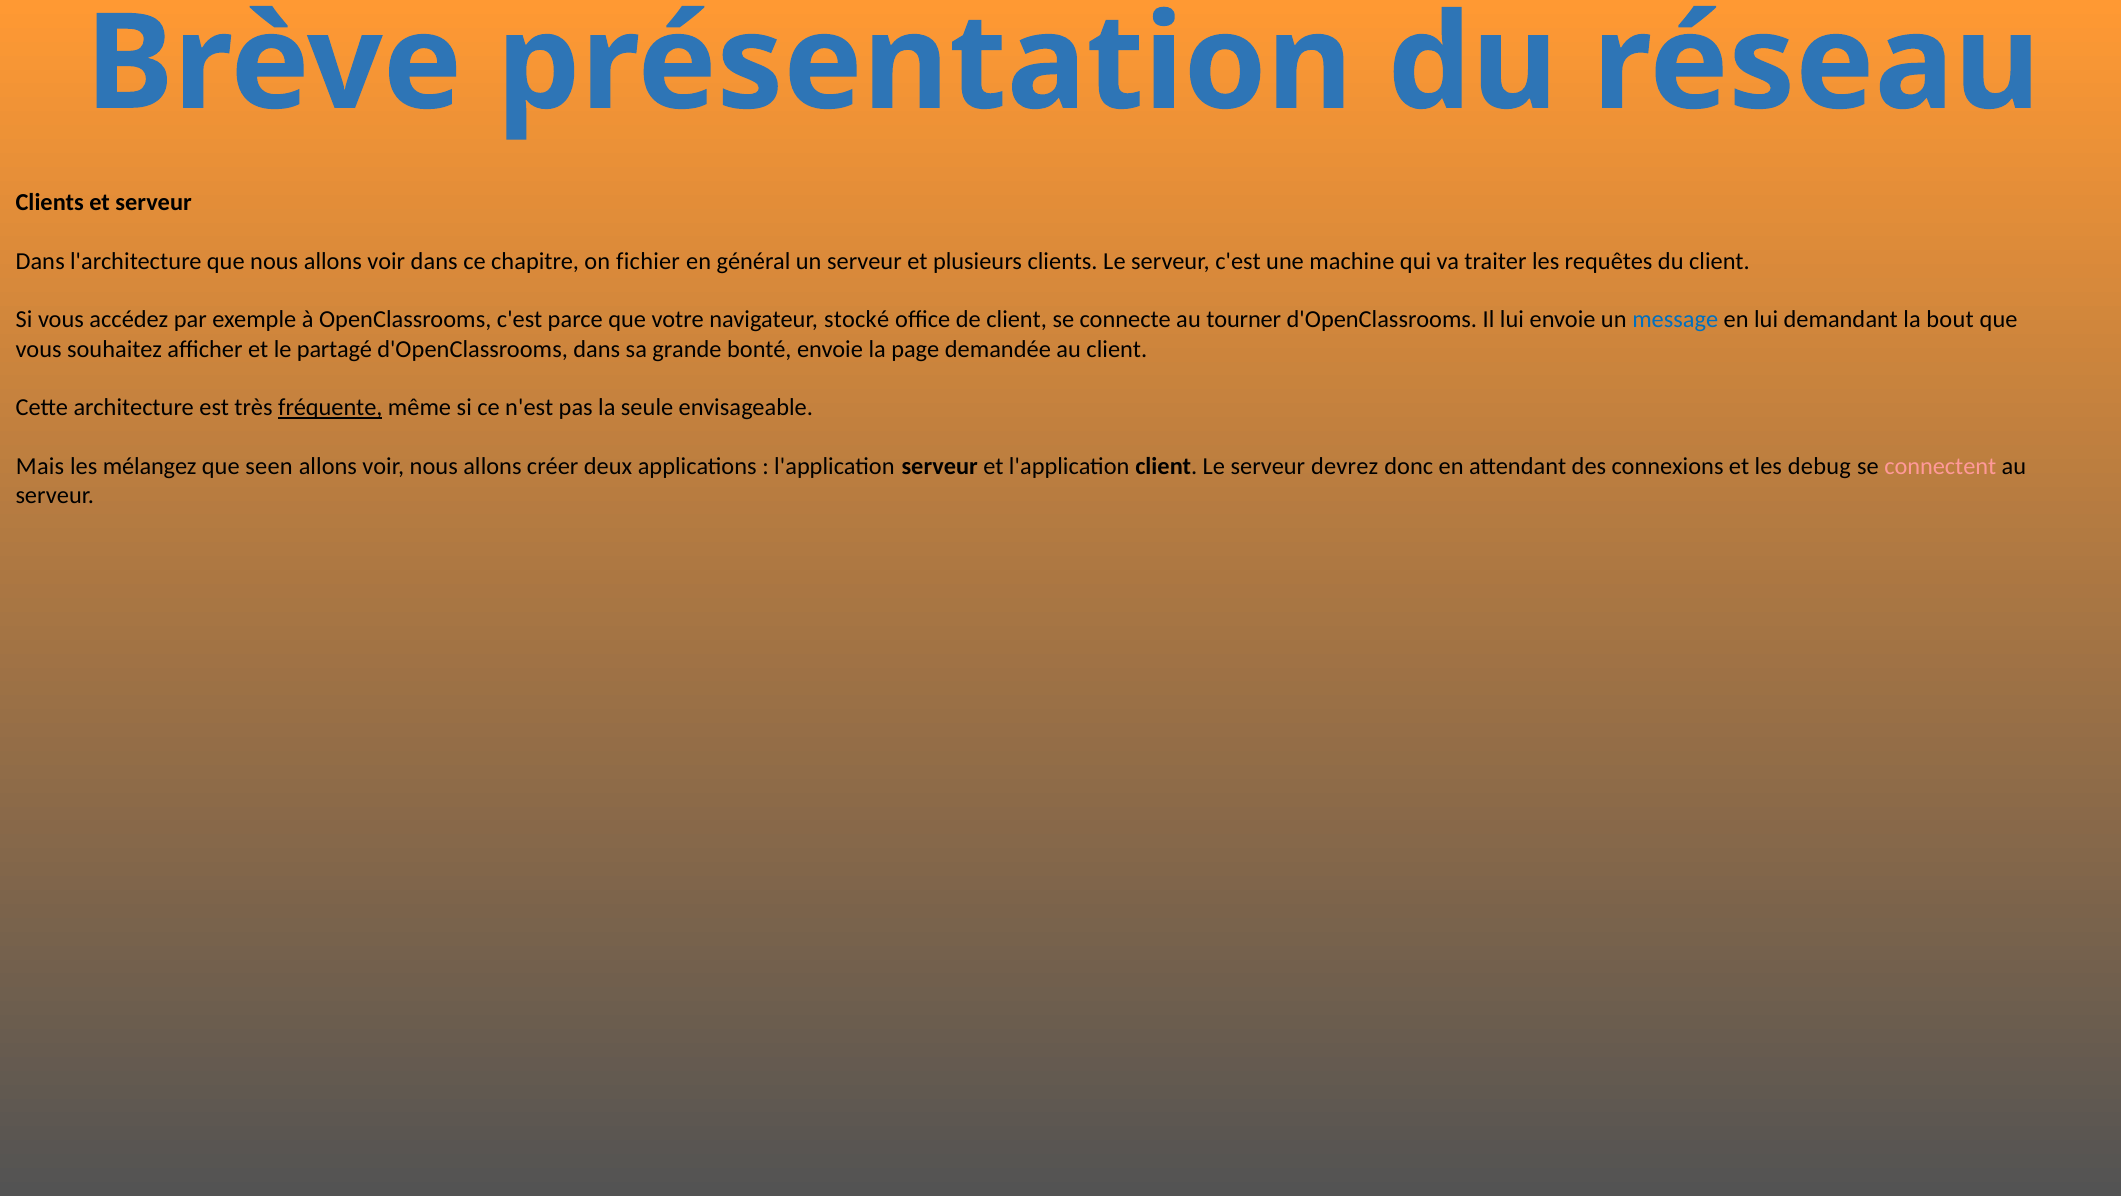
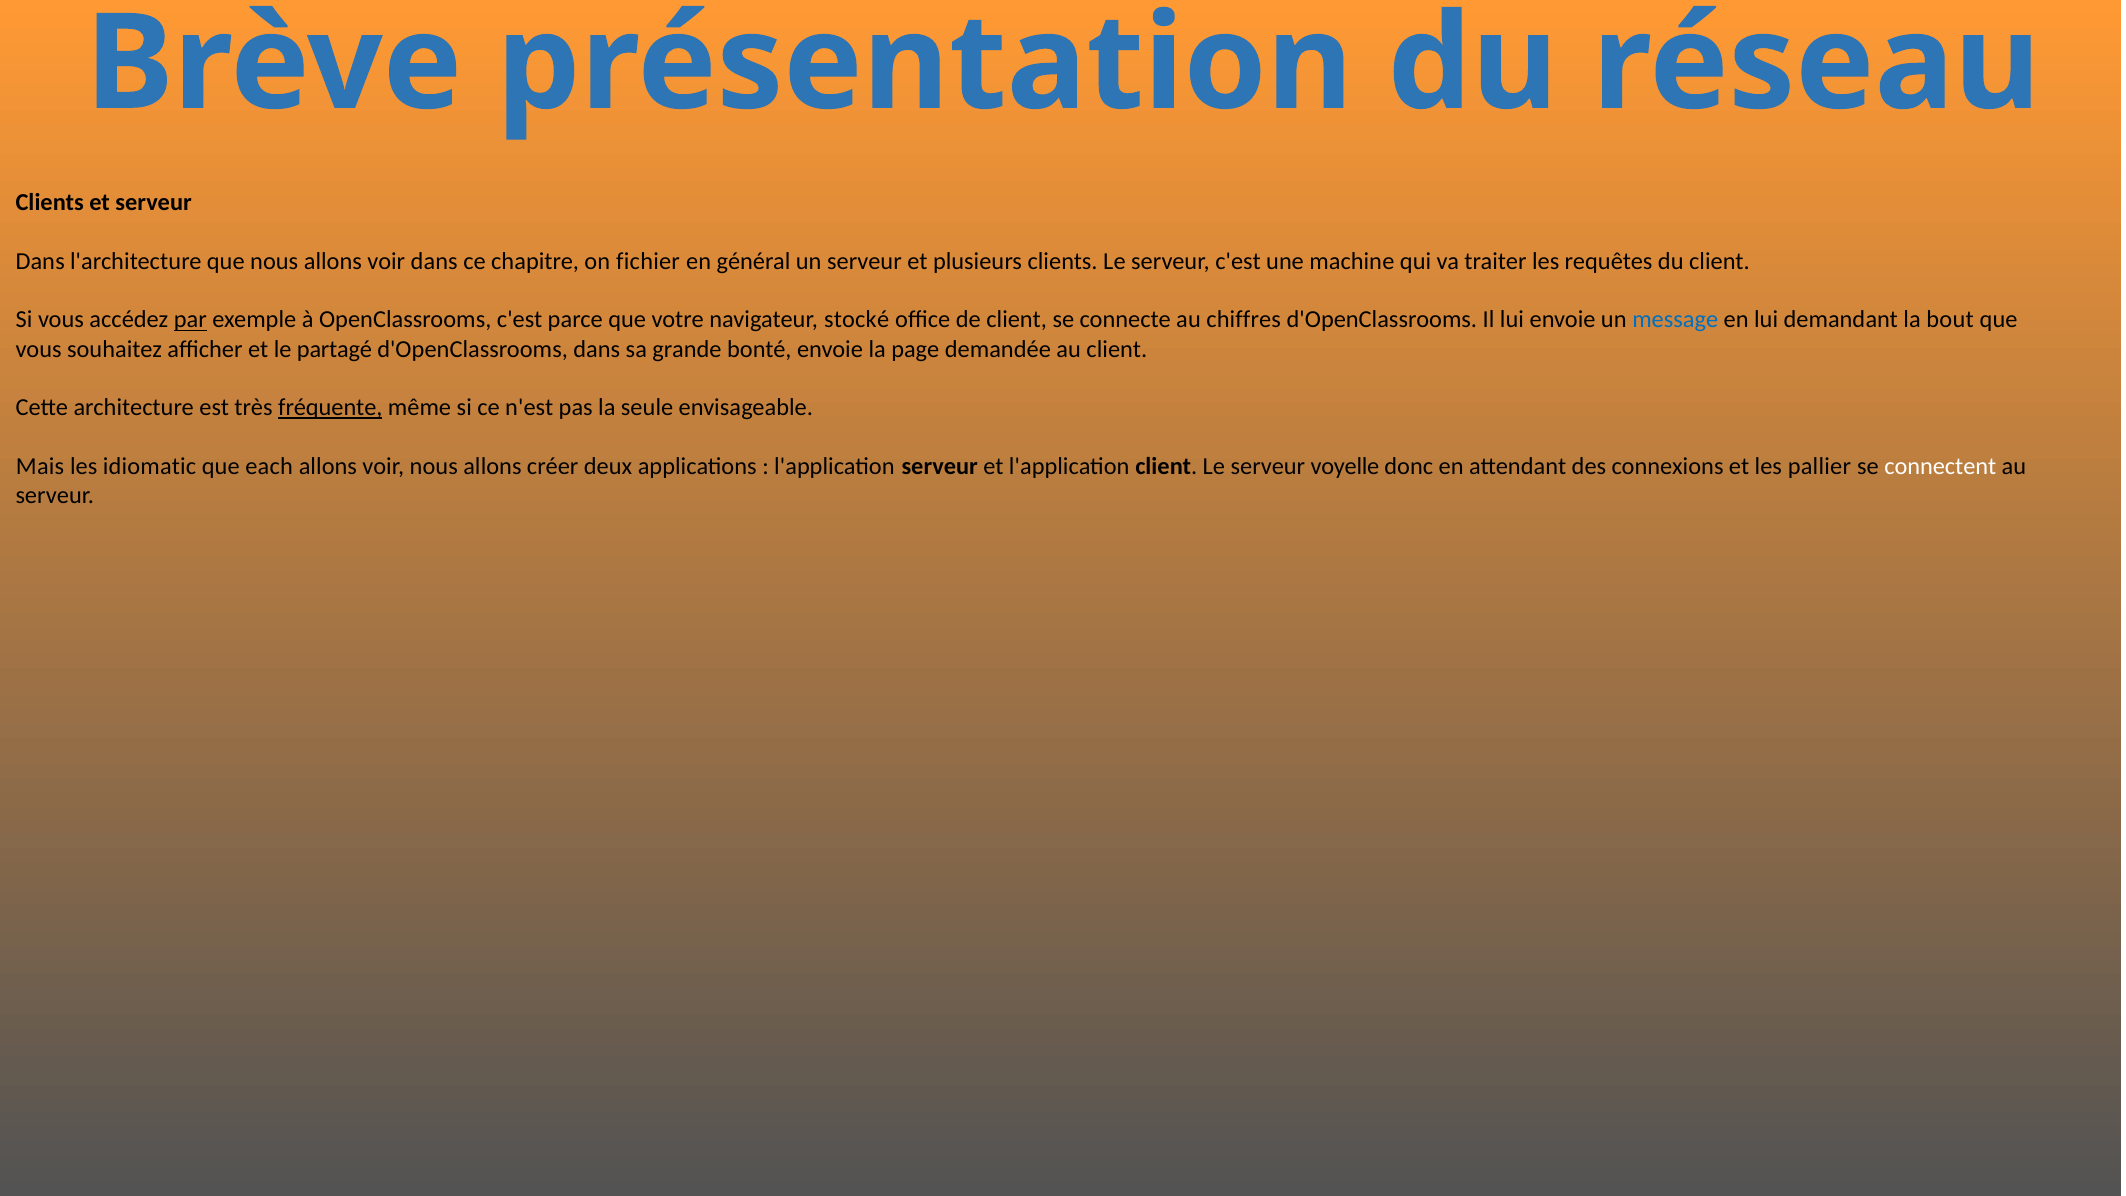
par underline: none -> present
tourner: tourner -> chiffres
mélangez: mélangez -> idiomatic
seen: seen -> each
devrez: devrez -> voyelle
debug: debug -> pallier
connectent colour: pink -> white
